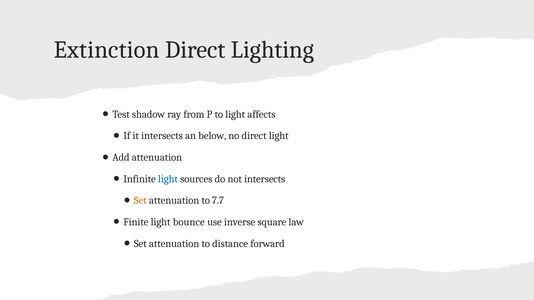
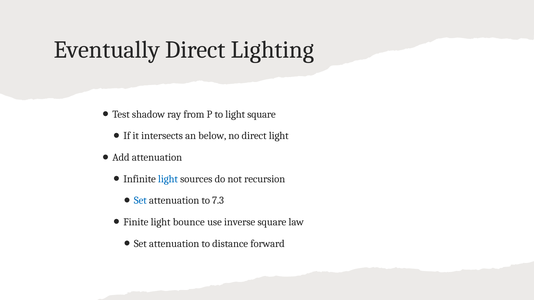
Extinction: Extinction -> Eventually
light affects: affects -> square
not intersects: intersects -> recursion
Set at (140, 201) colour: orange -> blue
7.7: 7.7 -> 7.3
